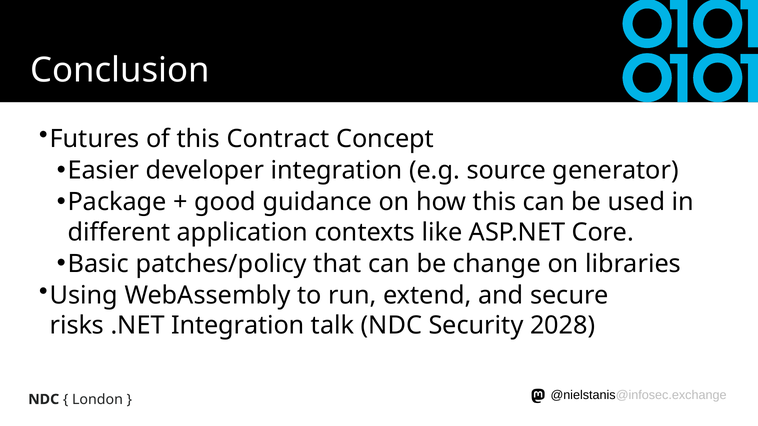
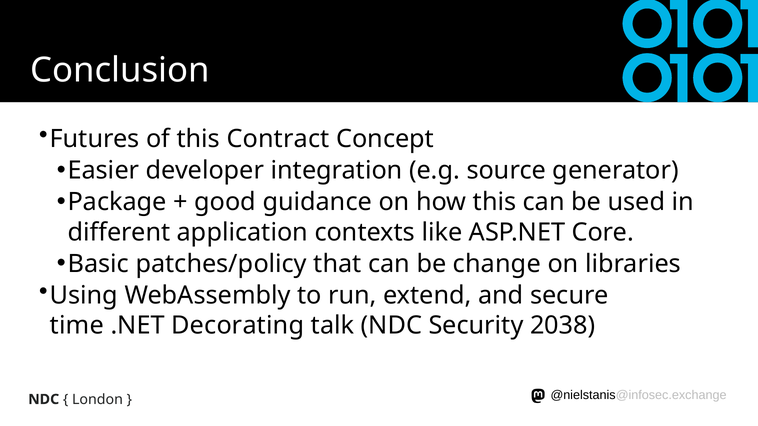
risks: risks -> time
.NET Integration: Integration -> Decorating
2028: 2028 -> 2038
